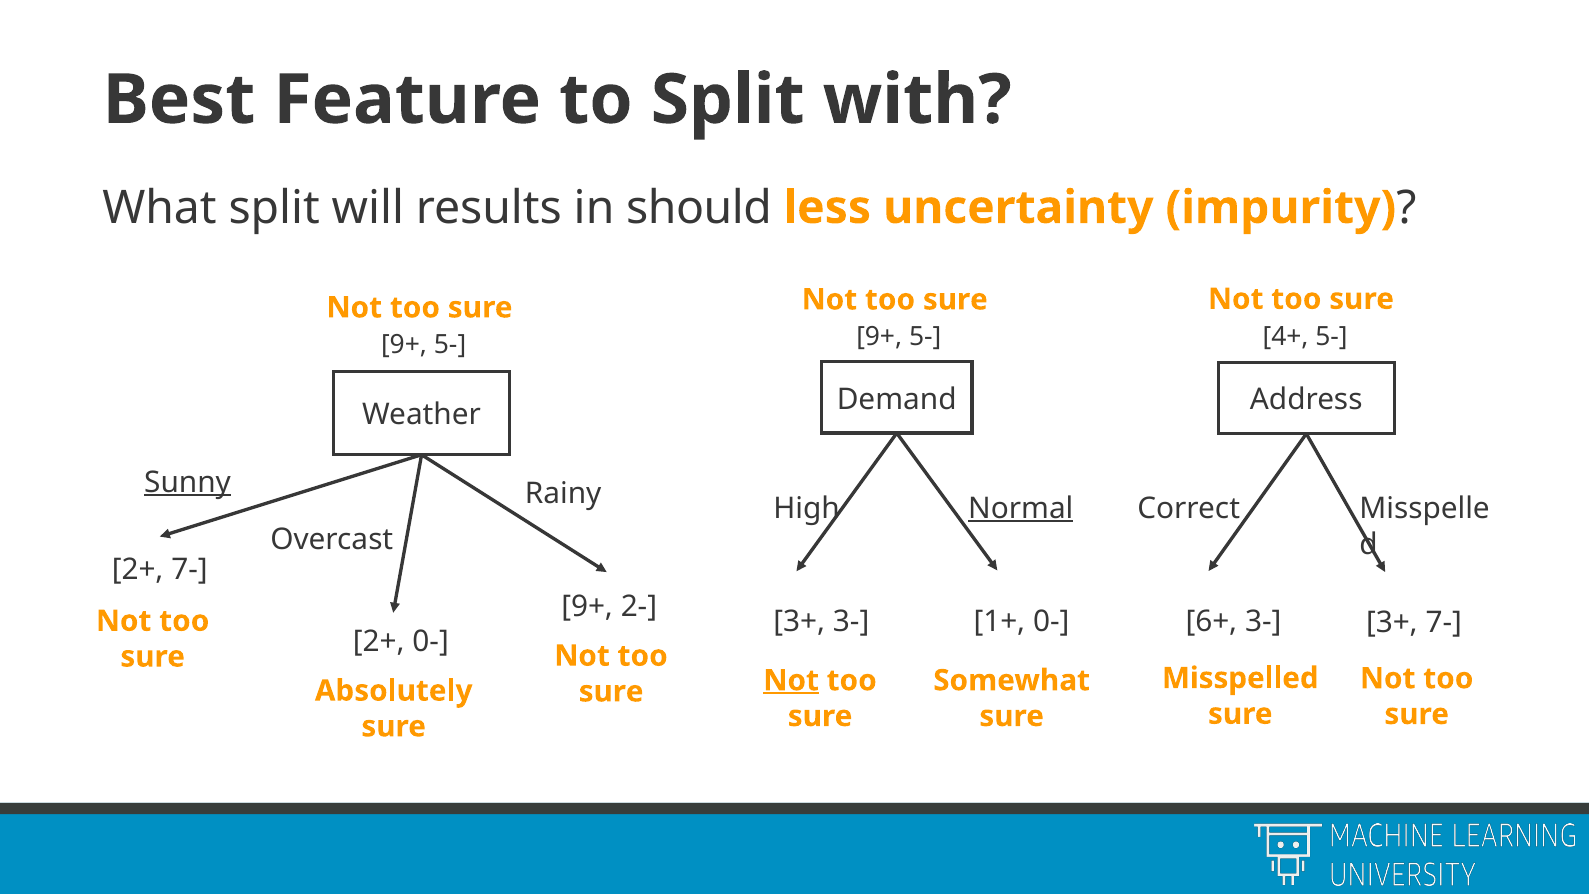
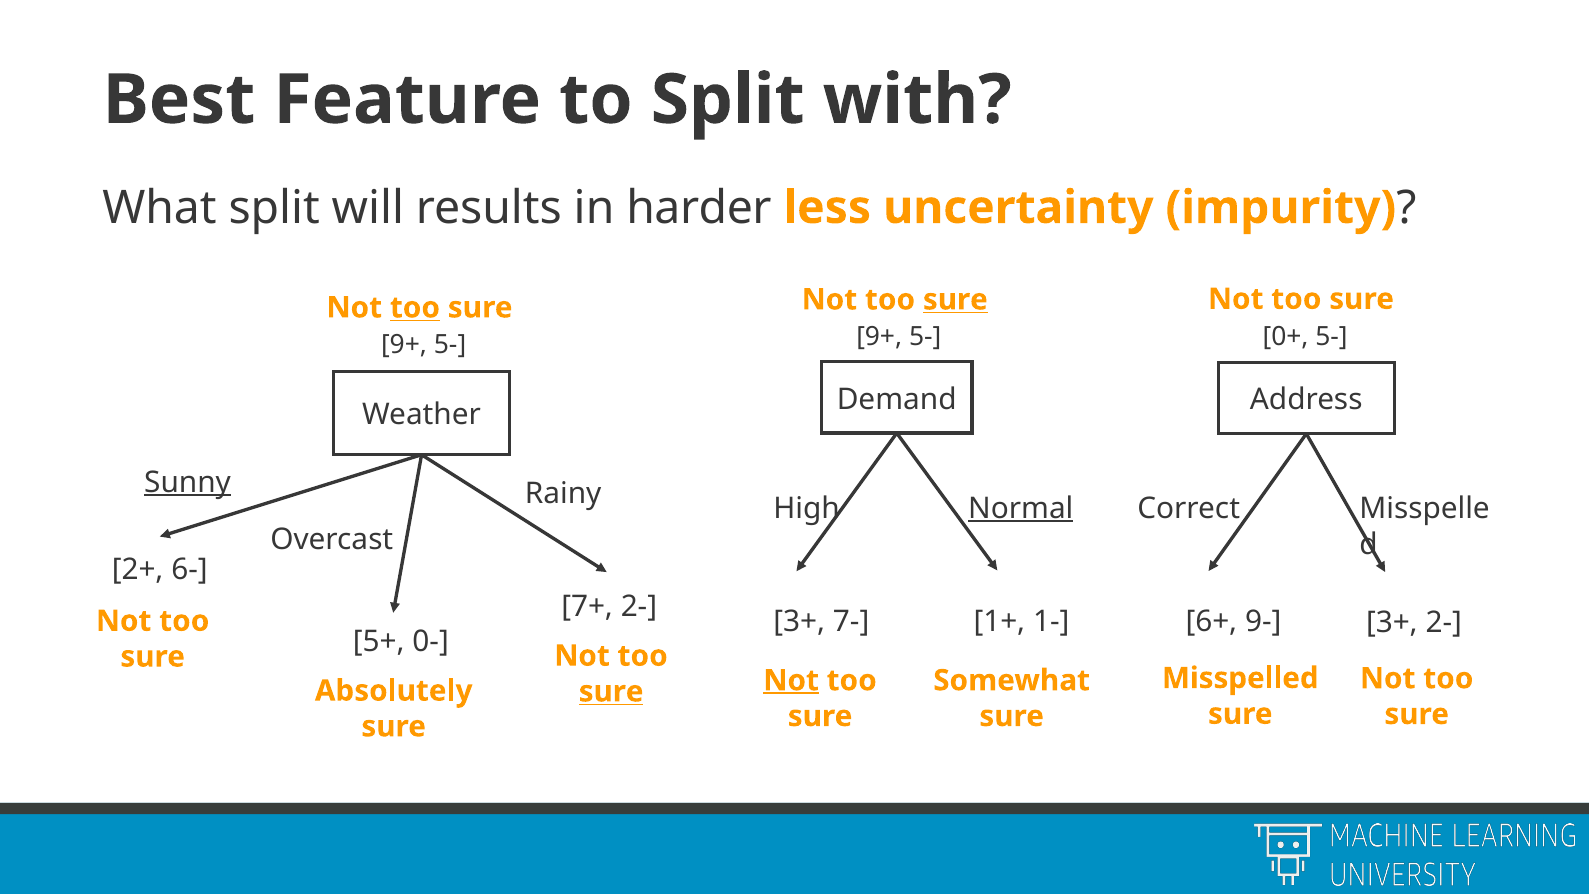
should: should -> harder
sure at (955, 300) underline: none -> present
too at (415, 308) underline: none -> present
4+: 4+ -> 0+
2+ 7-: 7- -> 6-
9+ at (587, 606): 9+ -> 7+
3+ 3-: 3- -> 7-
1+ 0-: 0- -> 1-
6+ 3-: 3- -> 9-
3+ 7-: 7- -> 2-
2+ at (379, 641): 2+ -> 5+
sure at (611, 692) underline: none -> present
